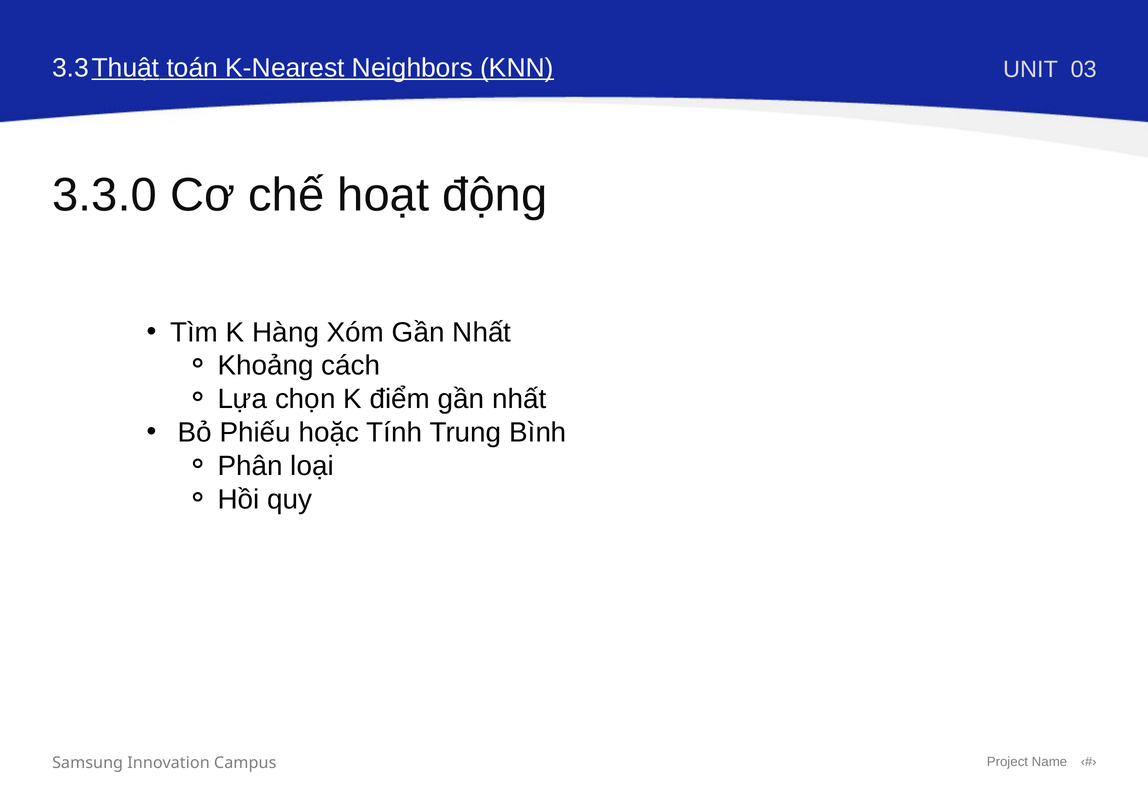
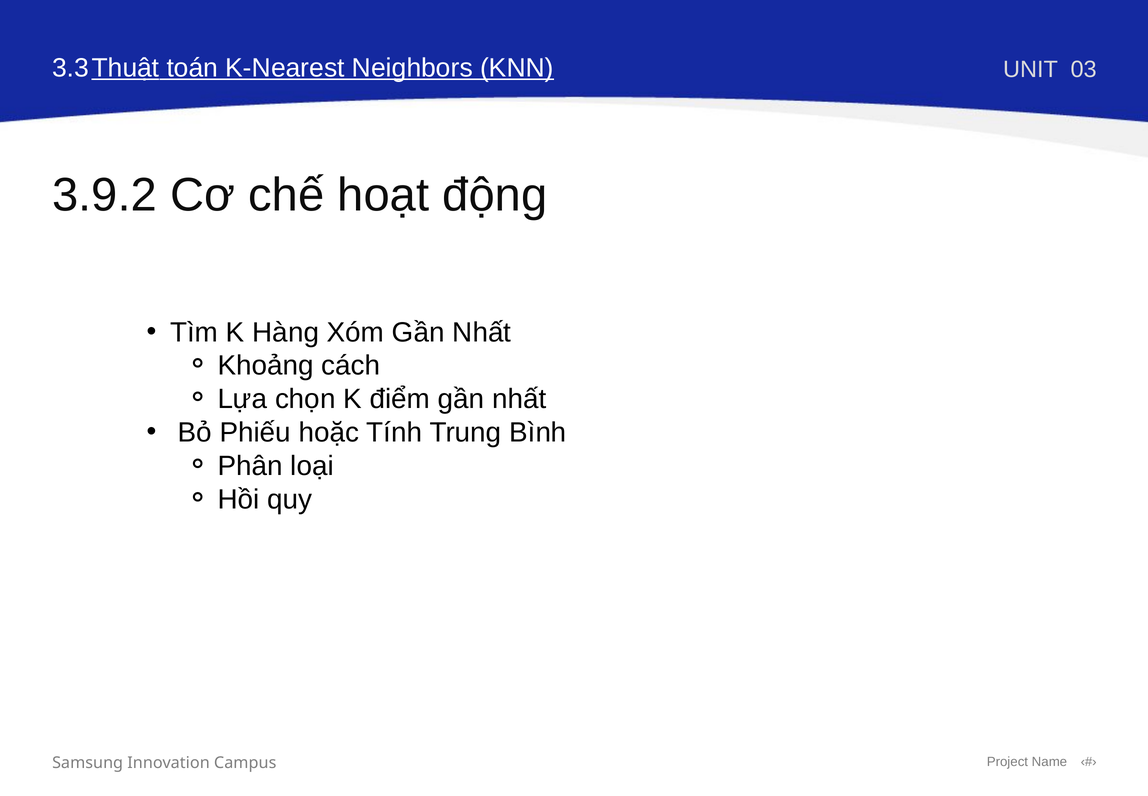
3.3.0: 3.3.0 -> 3.9.2
